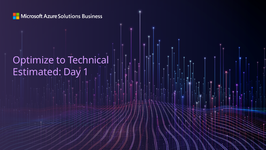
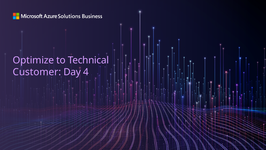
Estimated: Estimated -> Customer
1: 1 -> 4
